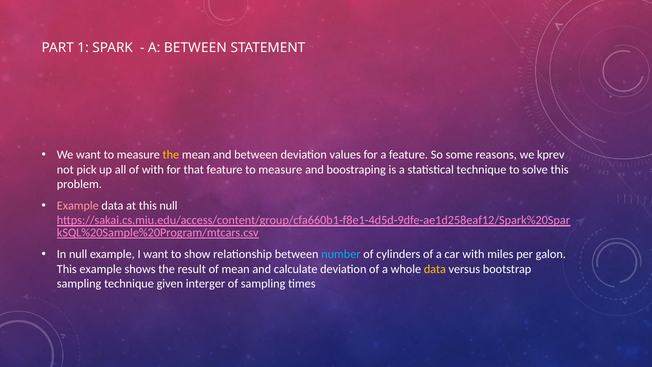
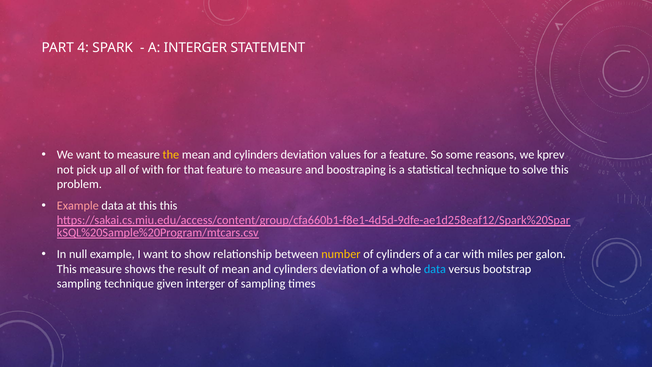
1: 1 -> 4
A BETWEEN: BETWEEN -> INTERGER
between at (256, 155): between -> cylinders
this null: null -> this
number colour: light blue -> yellow
This example: example -> measure
of mean and calculate: calculate -> cylinders
data at (435, 269) colour: yellow -> light blue
